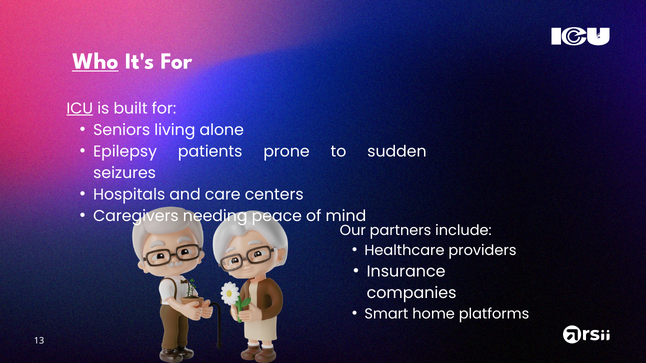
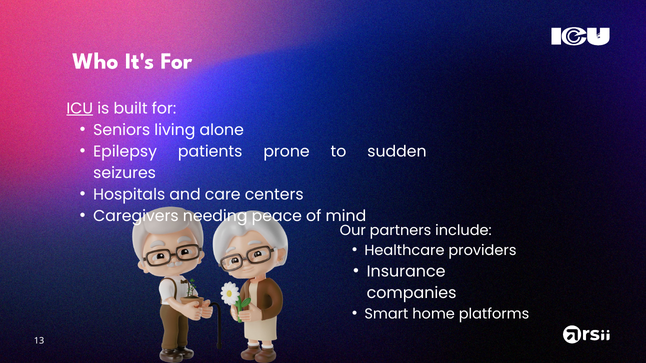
Who underline: present -> none
